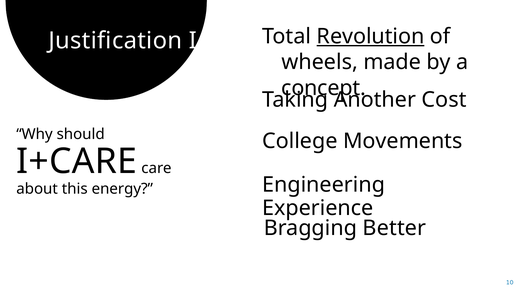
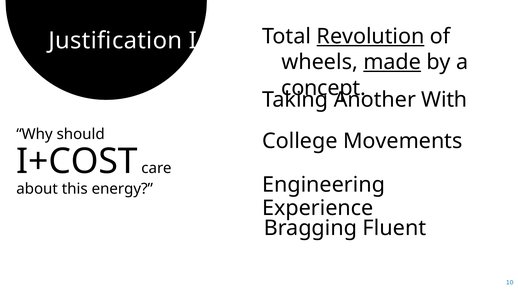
made underline: none -> present
Cost: Cost -> With
I+CARE: I+CARE -> I+COST
Better: Better -> Fluent
